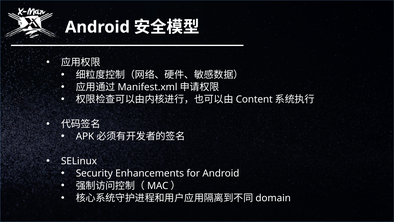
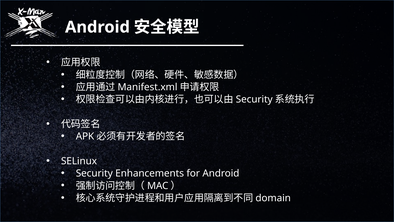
Content at (254, 99): Content -> Security
